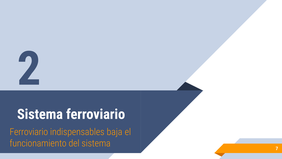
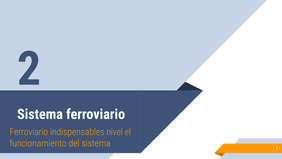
baja: baja -> nivel
